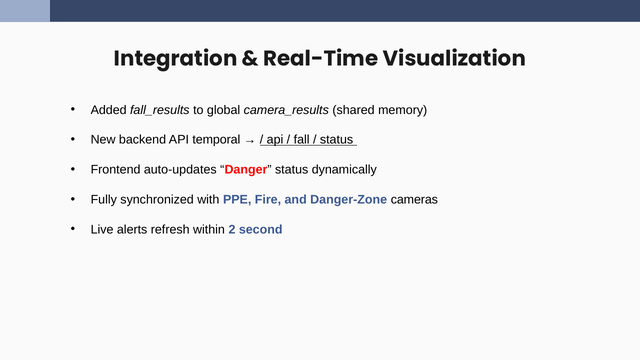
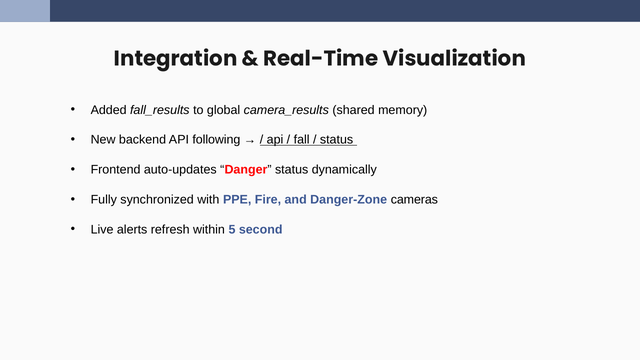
temporal: temporal -> following
2: 2 -> 5
